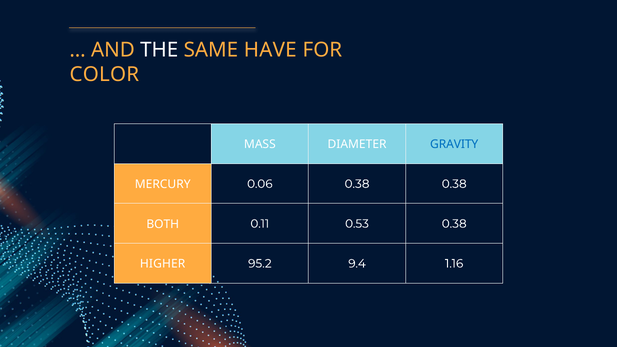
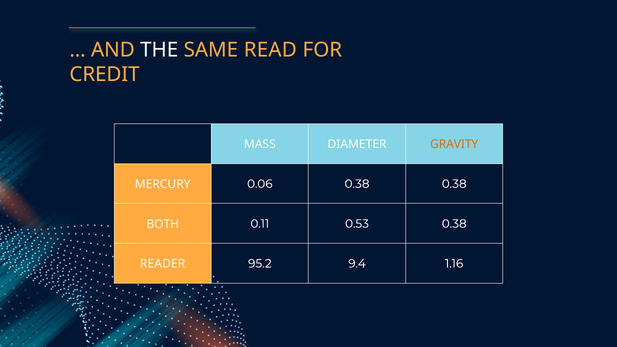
HAVE: HAVE -> READ
COLOR: COLOR -> CREDIT
GRAVITY colour: blue -> orange
HIGHER: HIGHER -> READER
